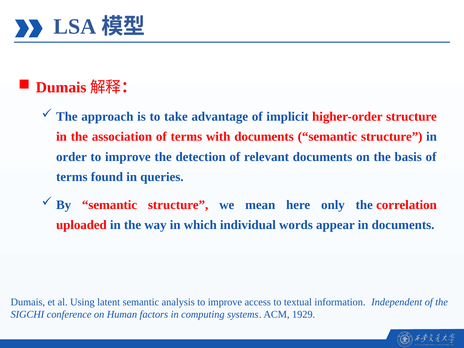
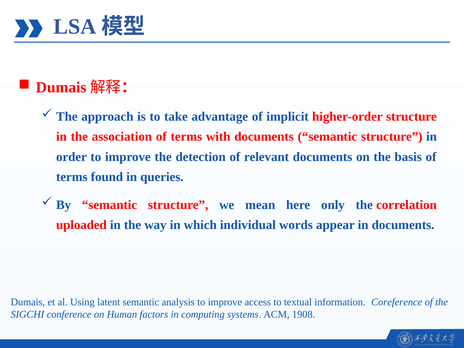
Independent: Independent -> Coreference
1929: 1929 -> 1908
